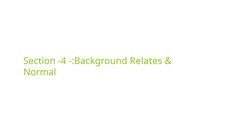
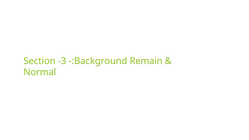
-4: -4 -> -3
Relates: Relates -> Remain
